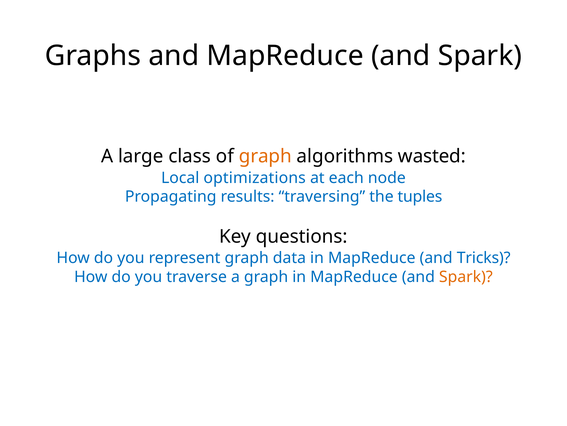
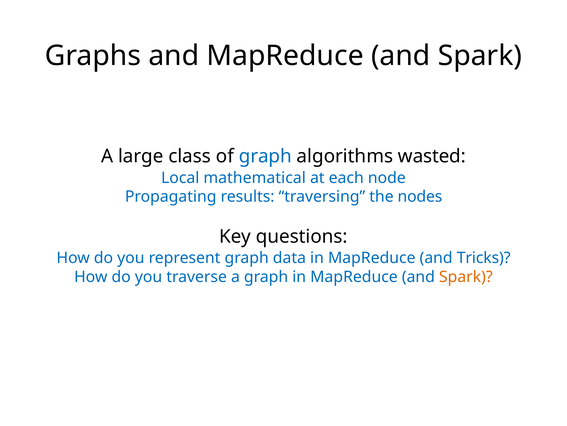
graph at (265, 156) colour: orange -> blue
optimizations: optimizations -> mathematical
tuples: tuples -> nodes
